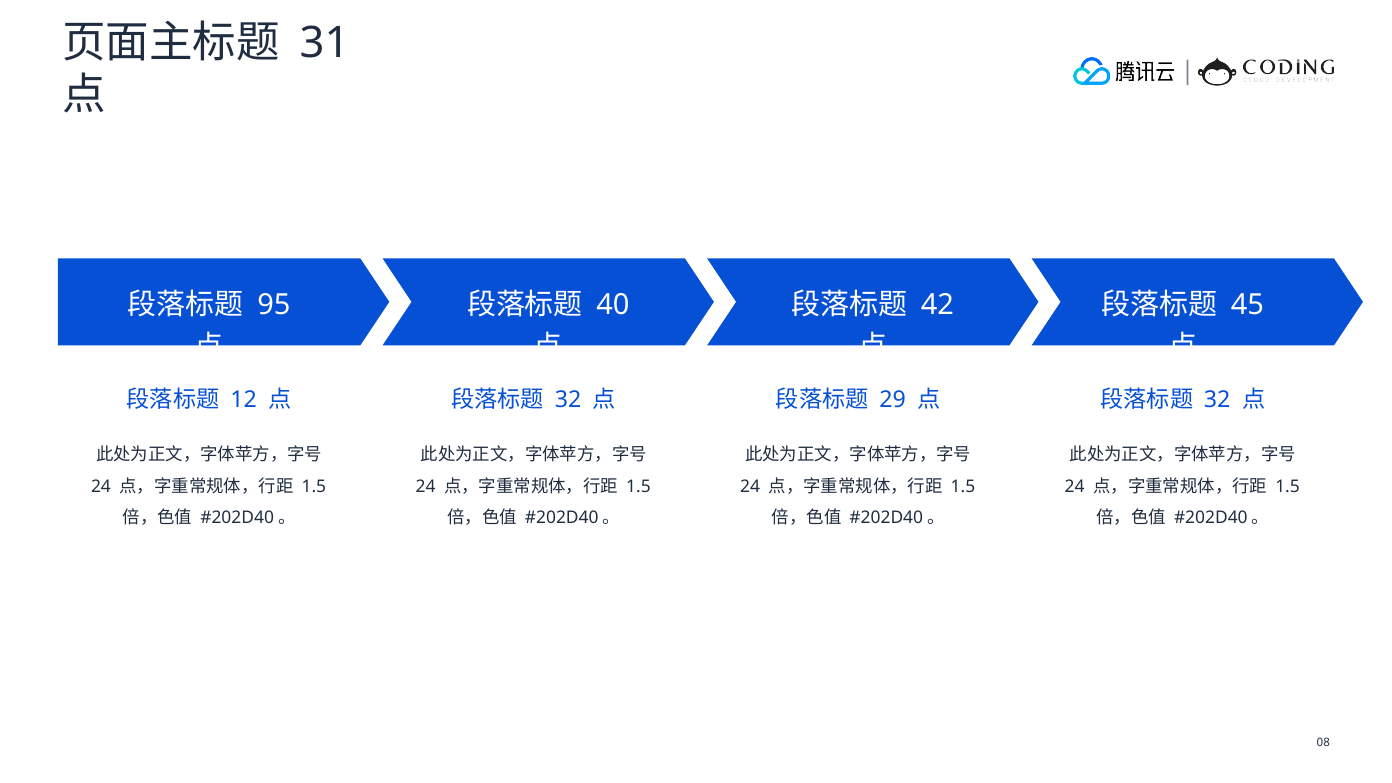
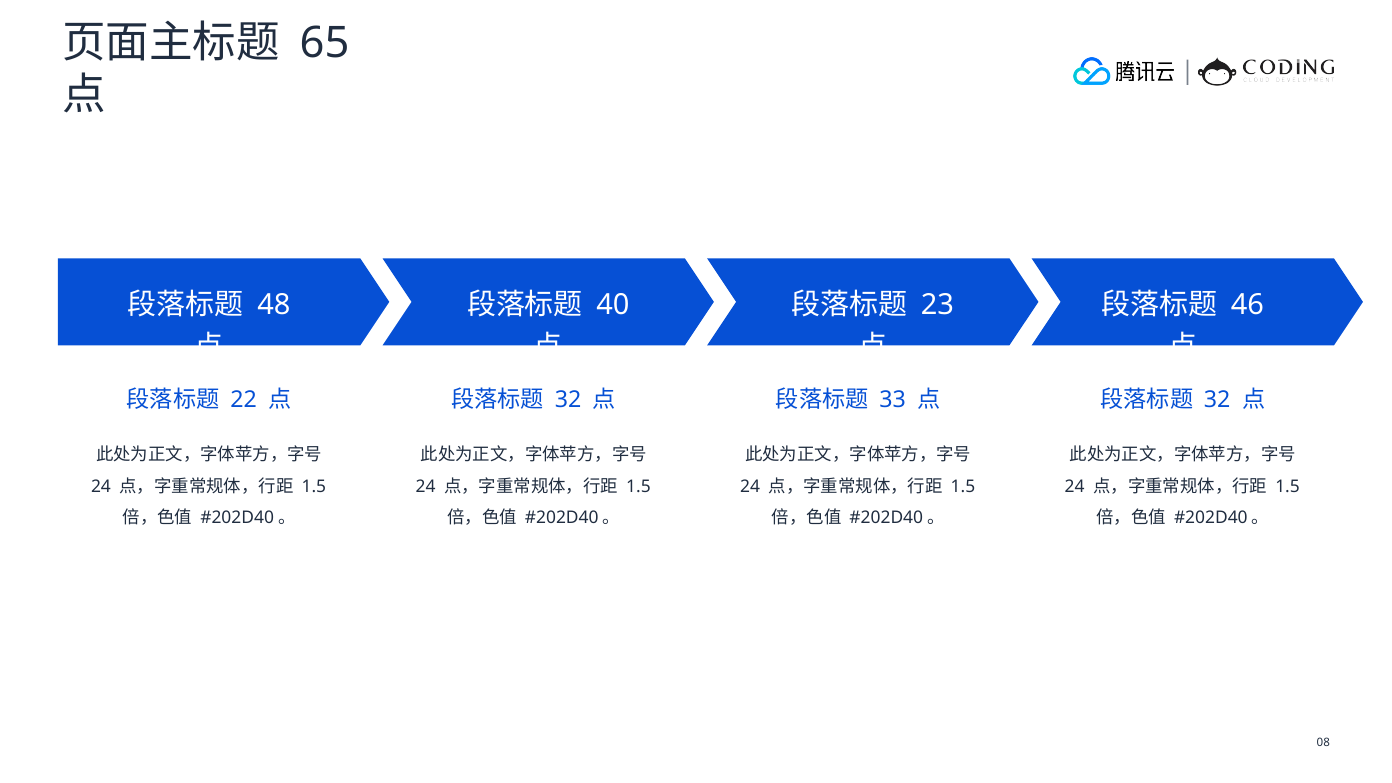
31: 31 -> 65
95: 95 -> 48
42: 42 -> 23
45: 45 -> 46
12: 12 -> 22
29: 29 -> 33
